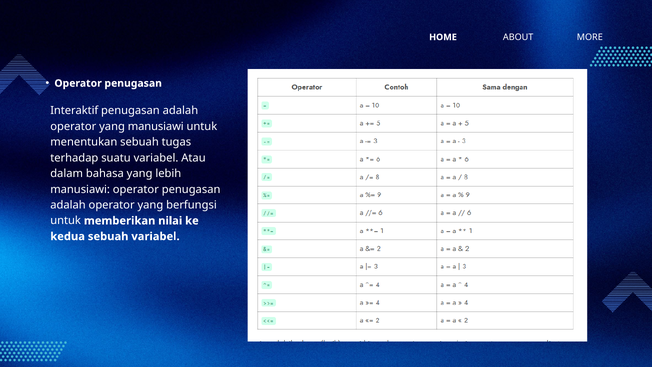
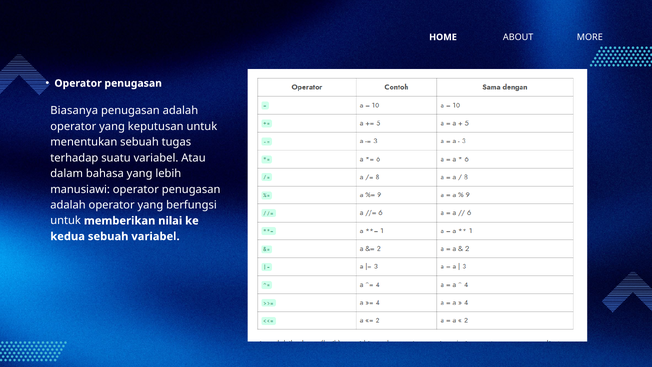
Interaktif: Interaktif -> Biasanya
yang manusiawi: manusiawi -> keputusan
